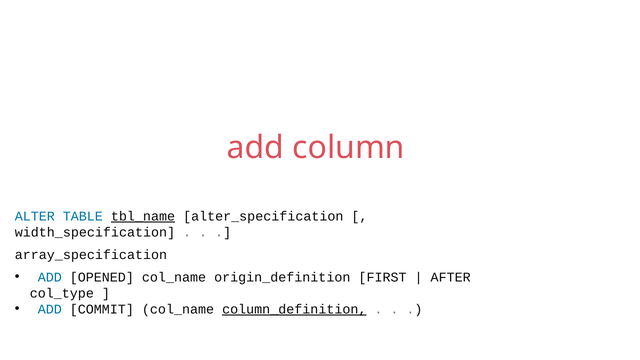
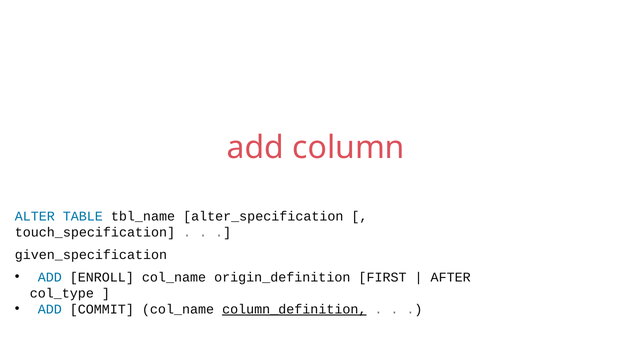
tbl_name underline: present -> none
width_specification: width_specification -> touch_specification
array_specification: array_specification -> given_specification
OPENED: OPENED -> ENROLL
